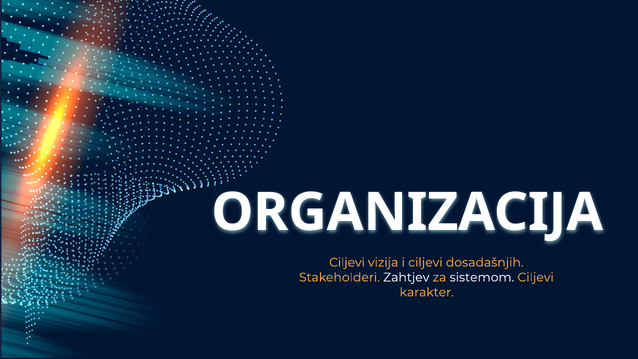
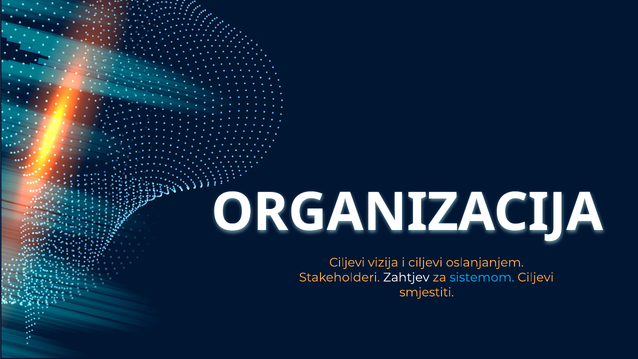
dosadašnjih: dosadašnjih -> oslanjanjem
sistemom colour: white -> light blue
karakter: karakter -> smjestiti
